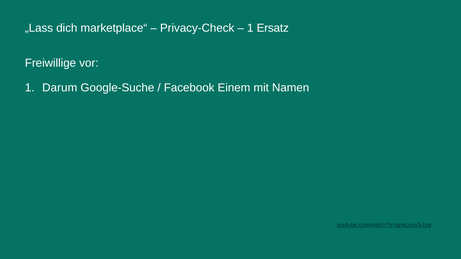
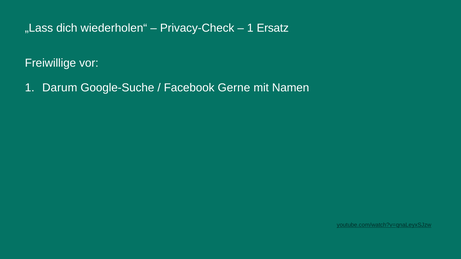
marketplace“: marketplace“ -> wiederholen“
Einem: Einem -> Gerne
